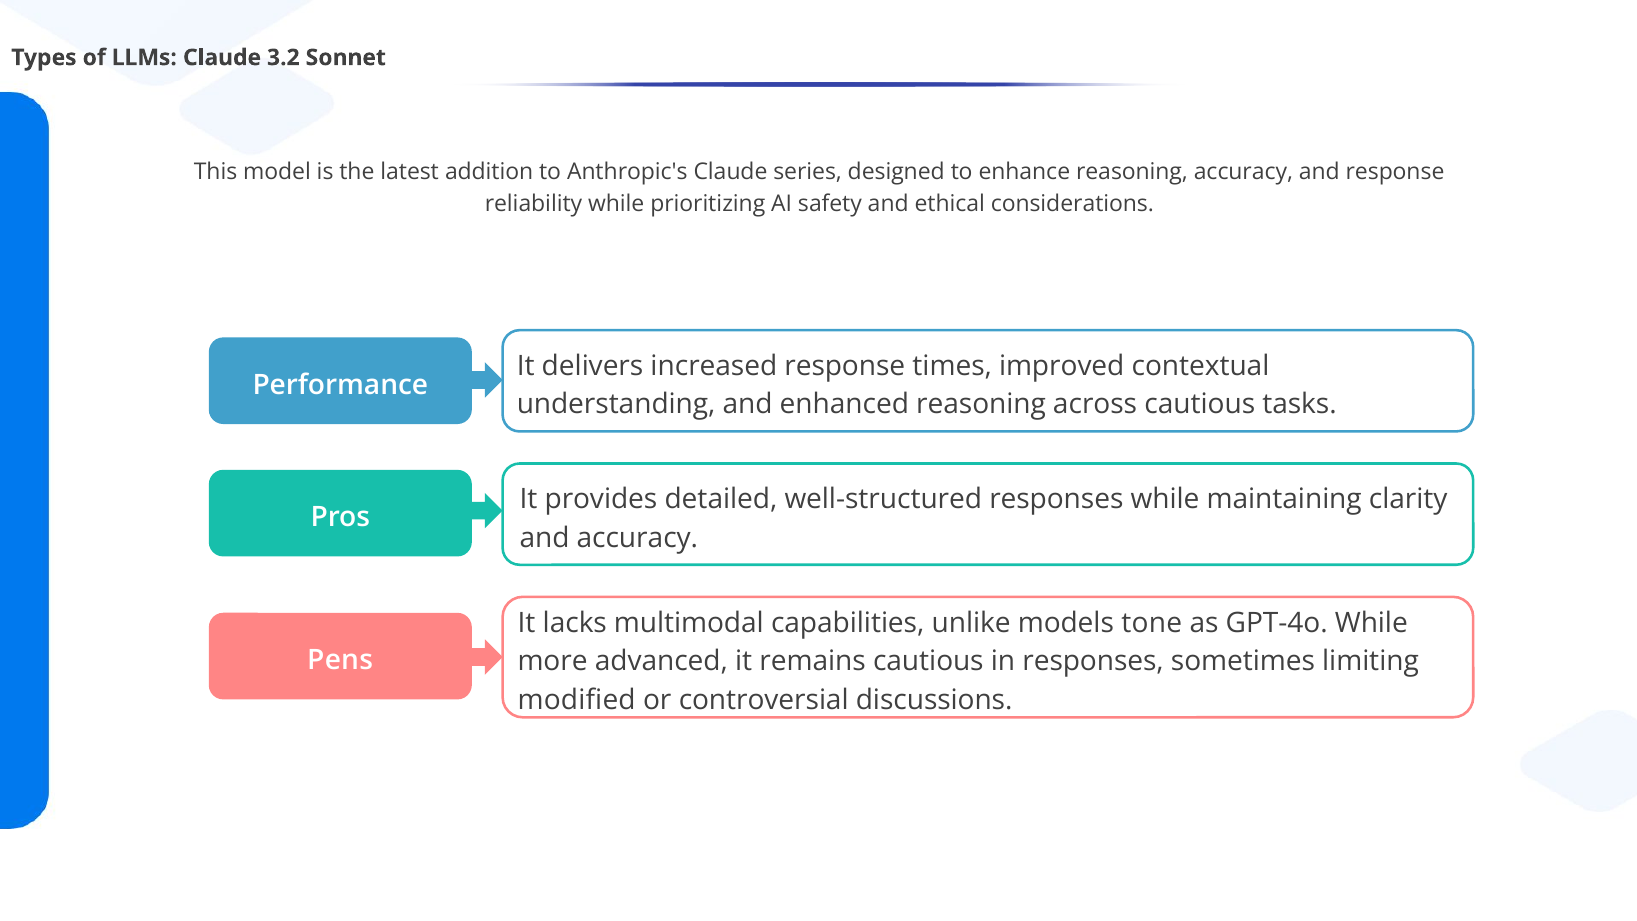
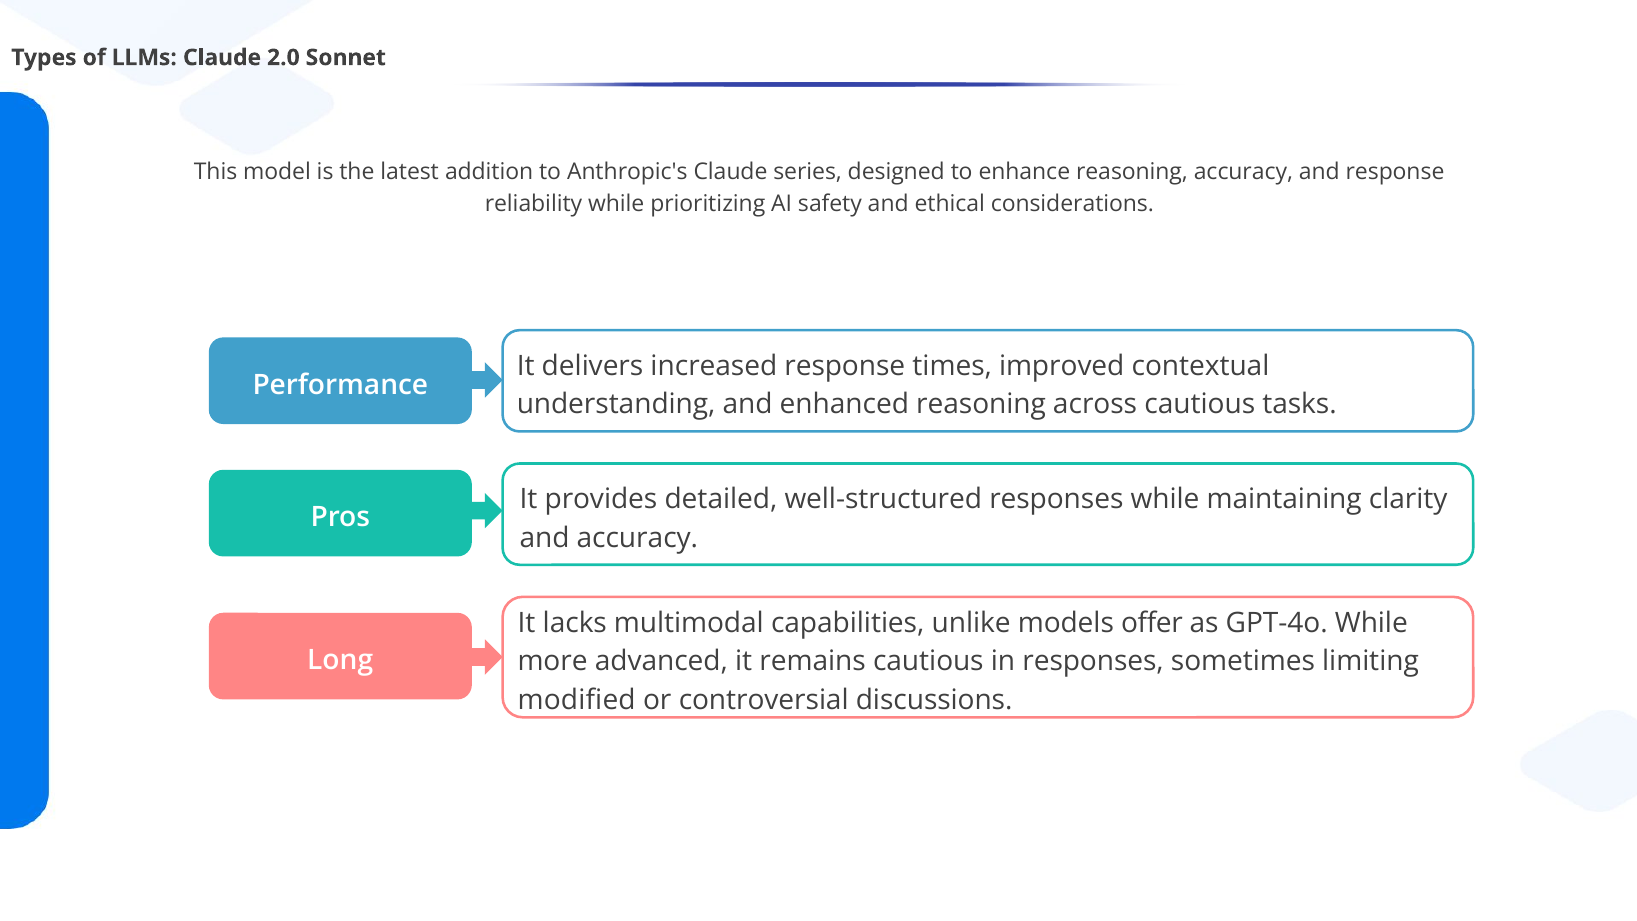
3.2: 3.2 -> 2.0
tone: tone -> offer
Pens: Pens -> Long
